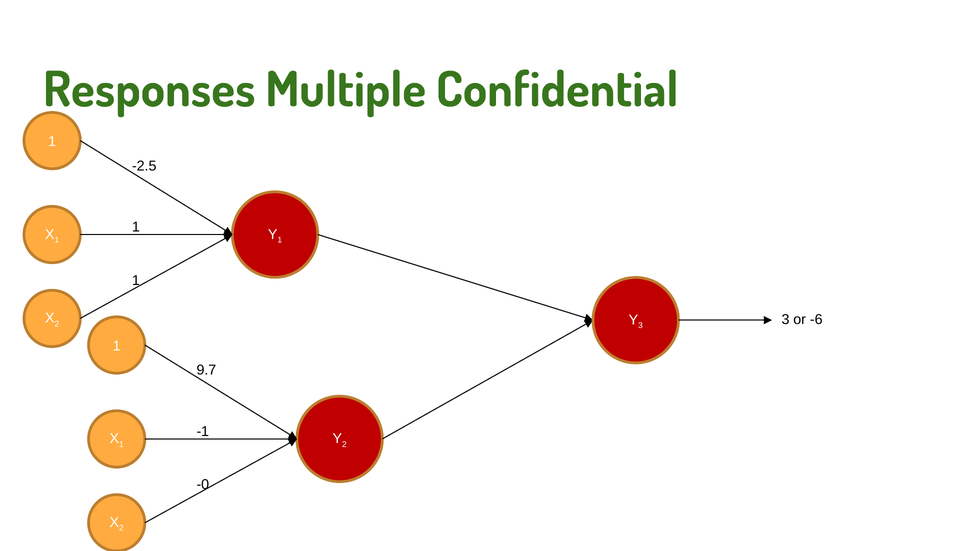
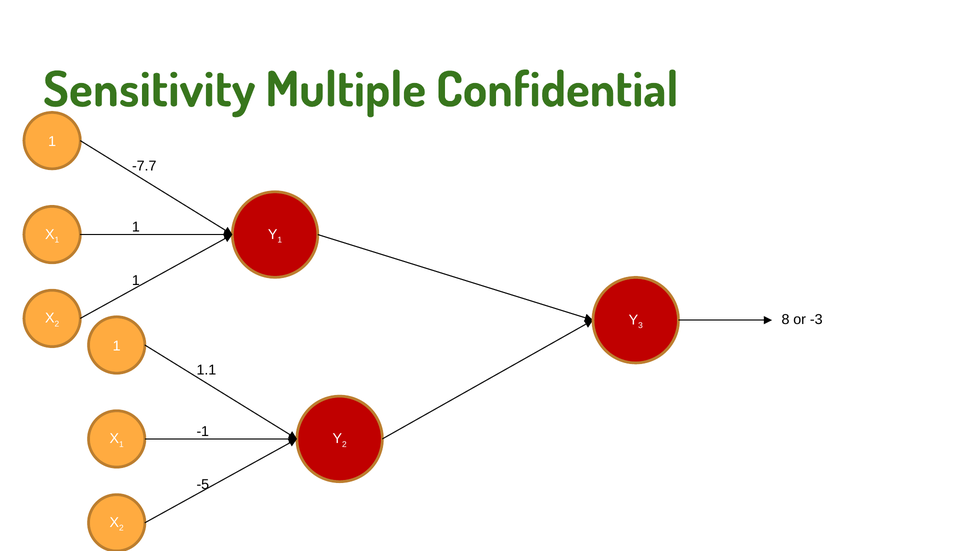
Responses: Responses -> Sensitivity
-2.5: -2.5 -> -7.7
3 at (786, 320): 3 -> 8
-6: -6 -> -3
9.7: 9.7 -> 1.1
-0: -0 -> -5
